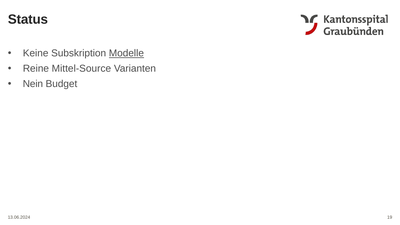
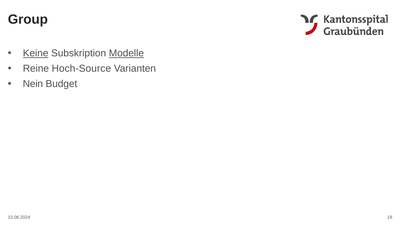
Status: Status -> Group
Keine underline: none -> present
Mittel-Source: Mittel-Source -> Hoch-Source
